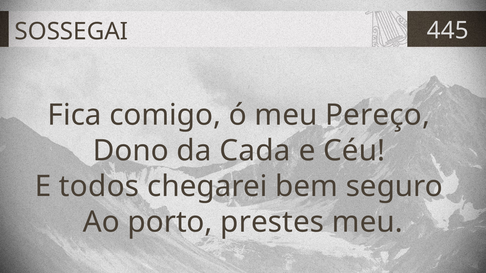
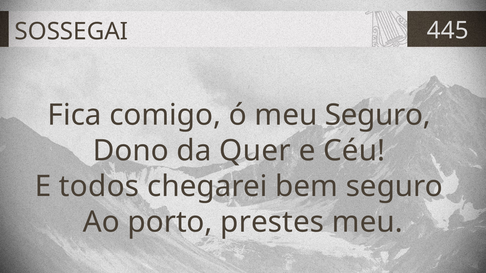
meu Pereço: Pereço -> Seguro
Cada: Cada -> Quer
